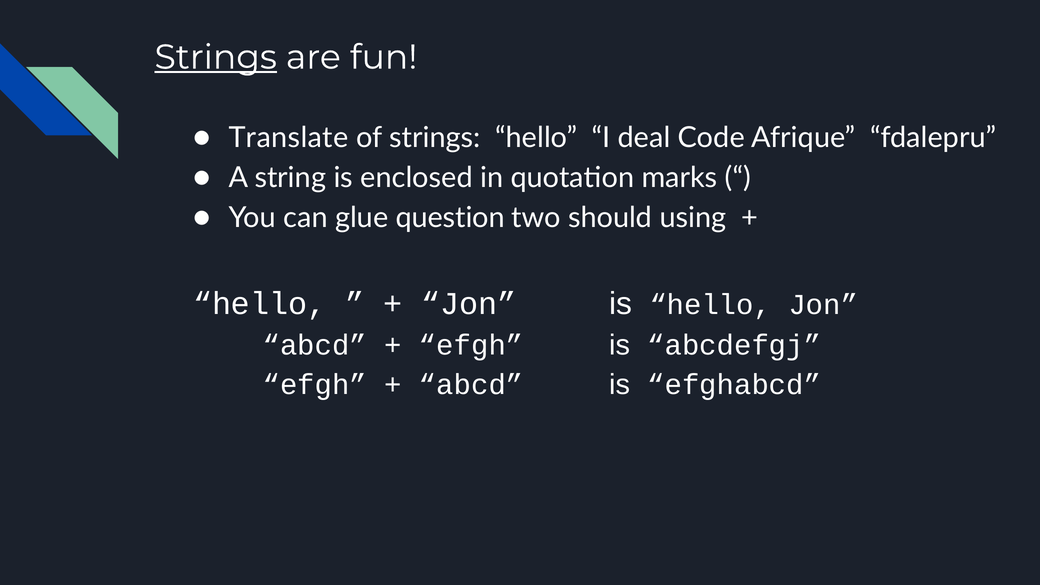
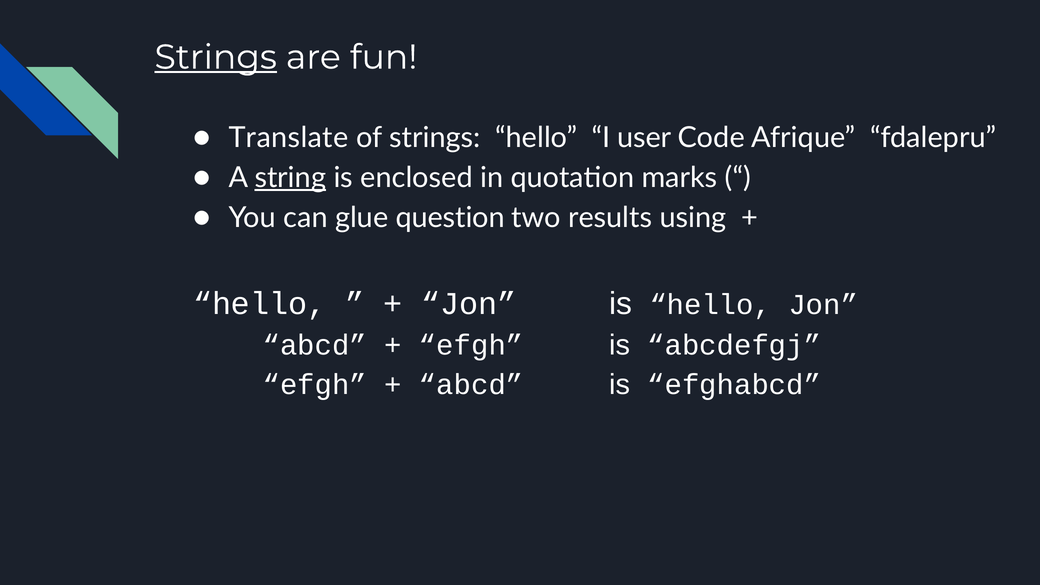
deal: deal -> user
string underline: none -> present
should: should -> results
